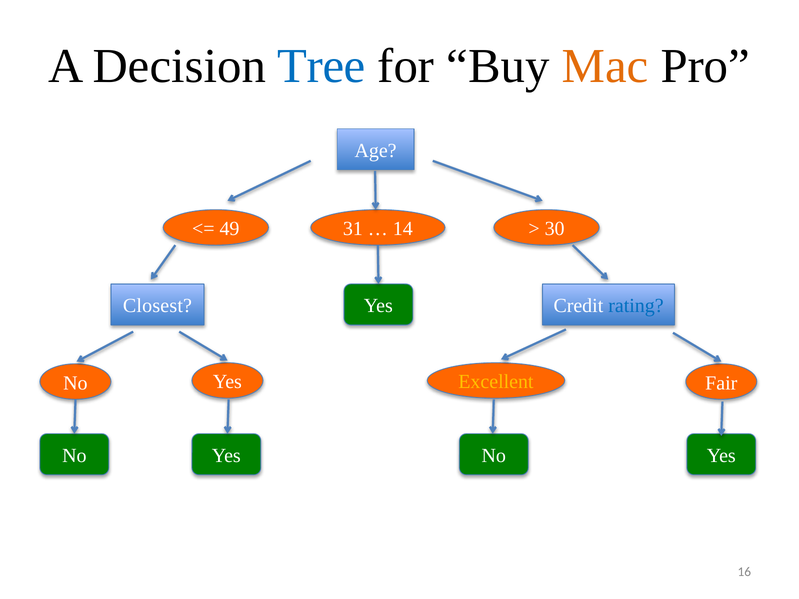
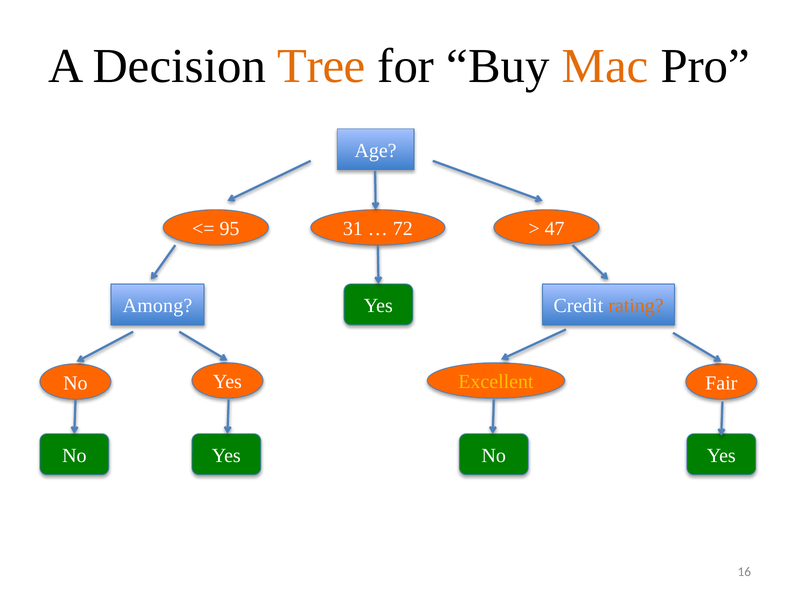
Tree colour: blue -> orange
49: 49 -> 95
14: 14 -> 72
30: 30 -> 47
Closest: Closest -> Among
rating colour: blue -> orange
